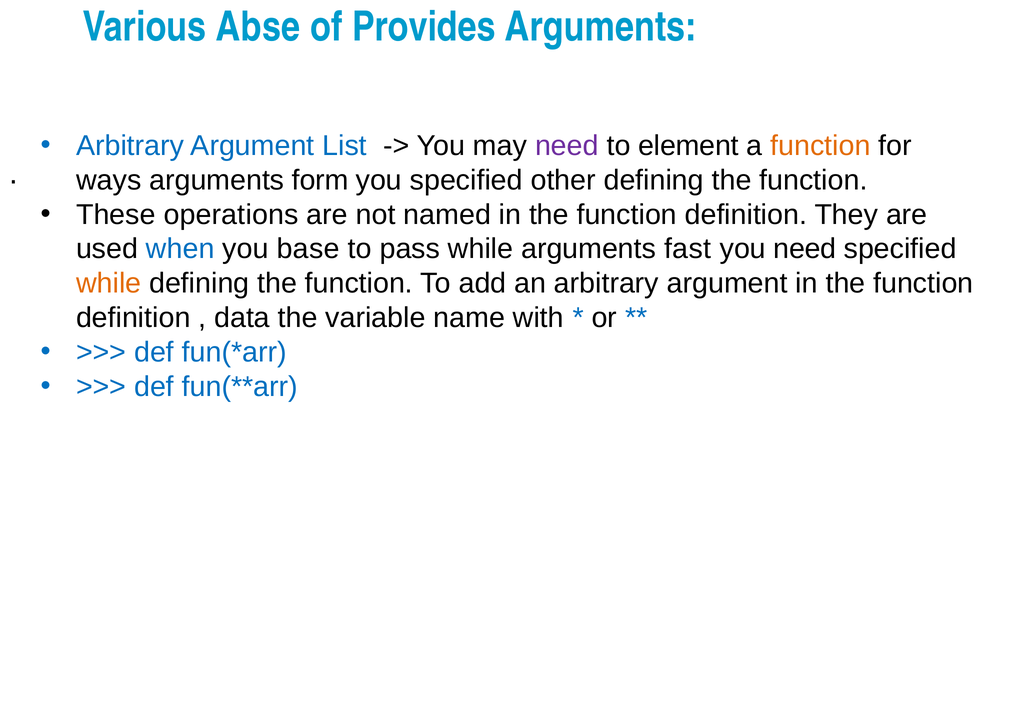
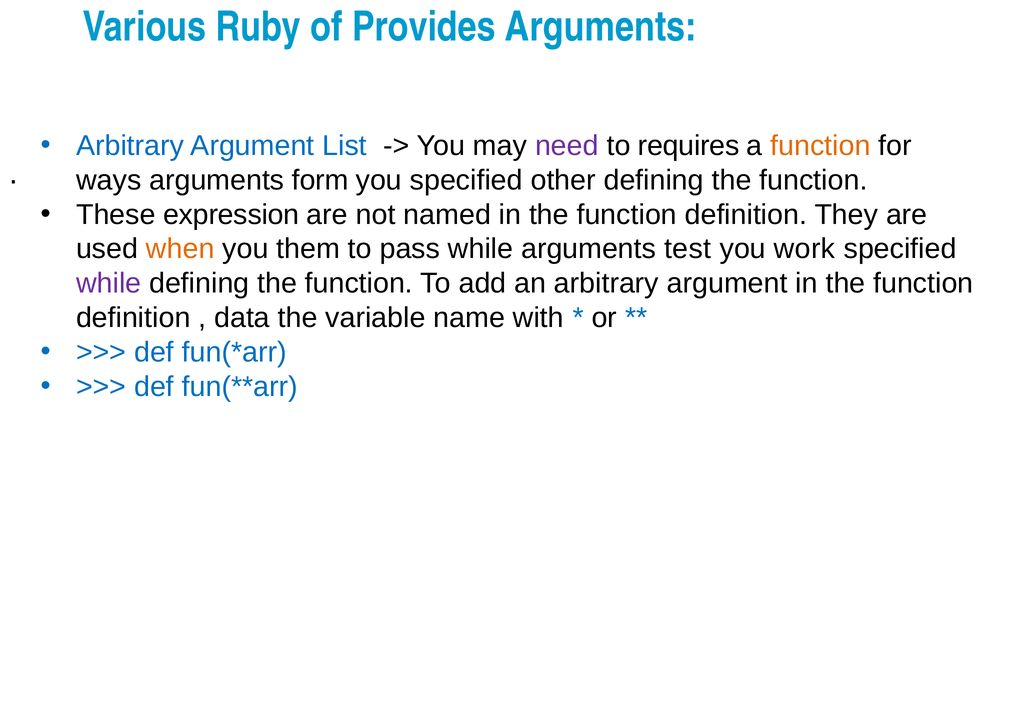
Abse: Abse -> Ruby
element: element -> requires
operations: operations -> expression
when colour: blue -> orange
base: base -> them
fast: fast -> test
you need: need -> work
while at (109, 283) colour: orange -> purple
